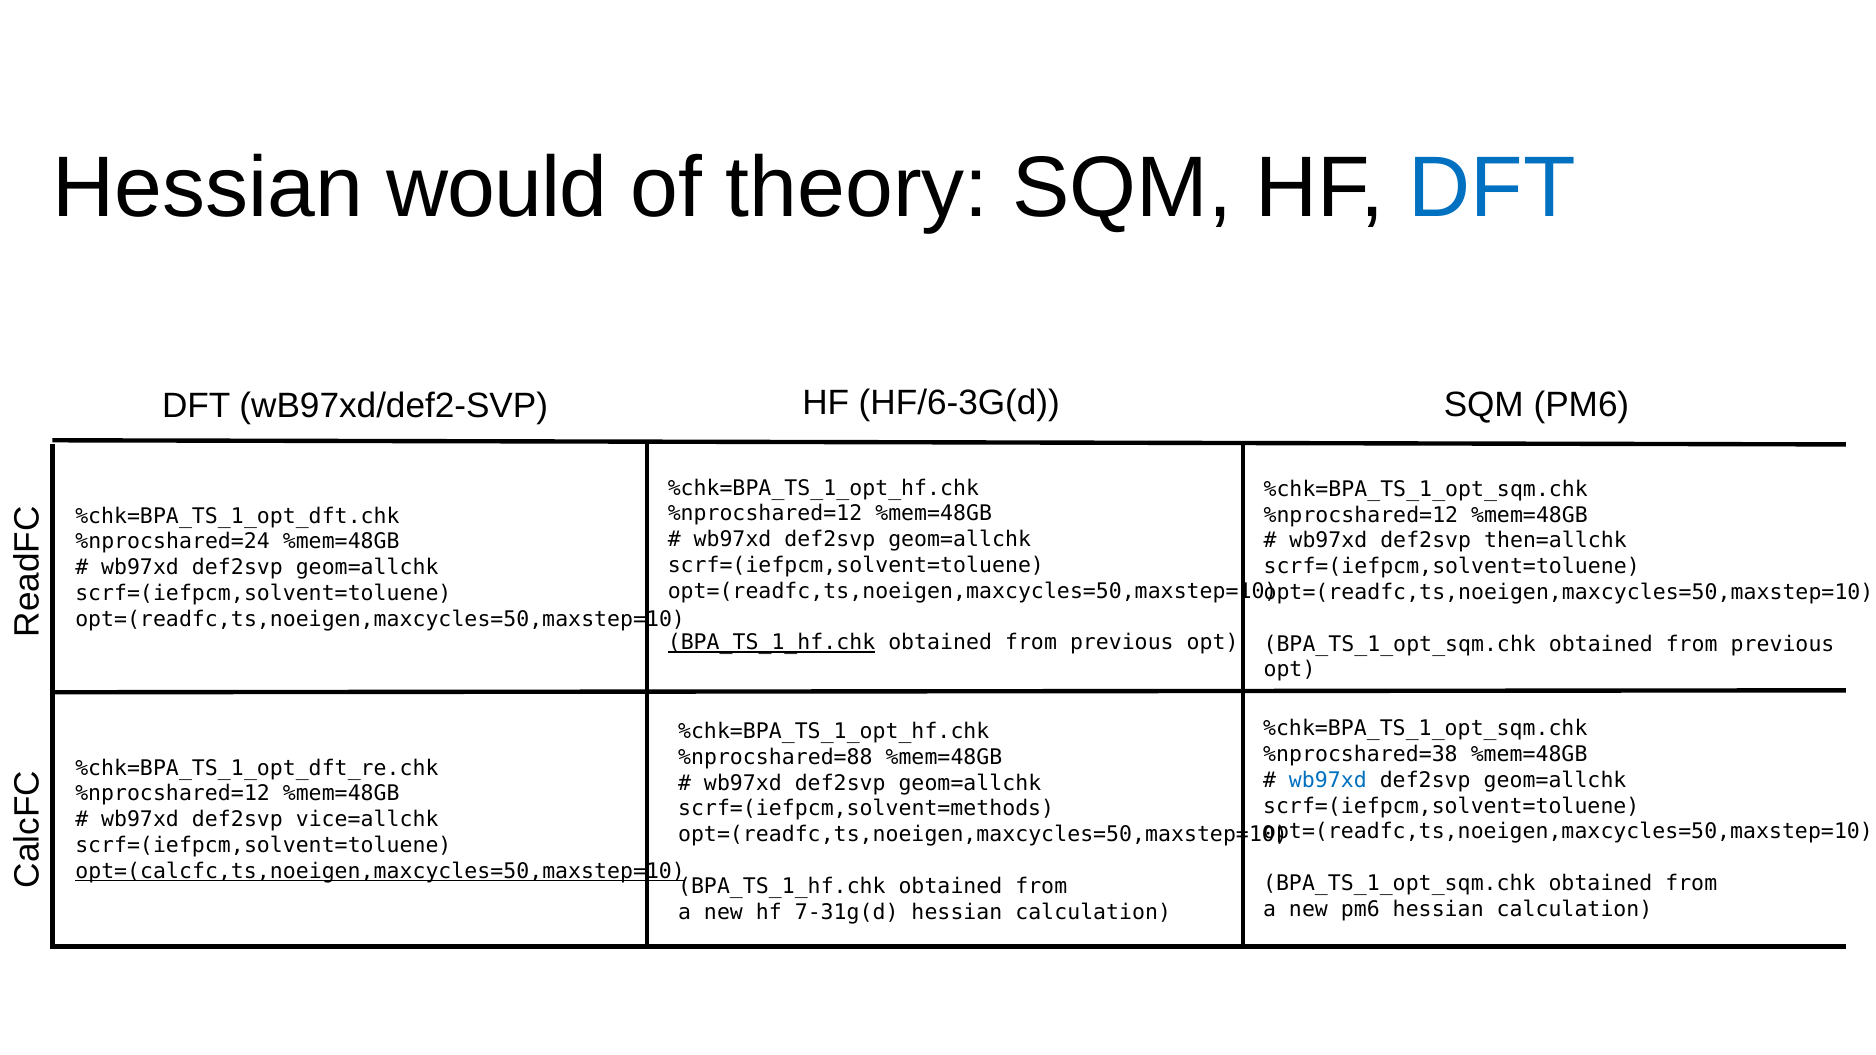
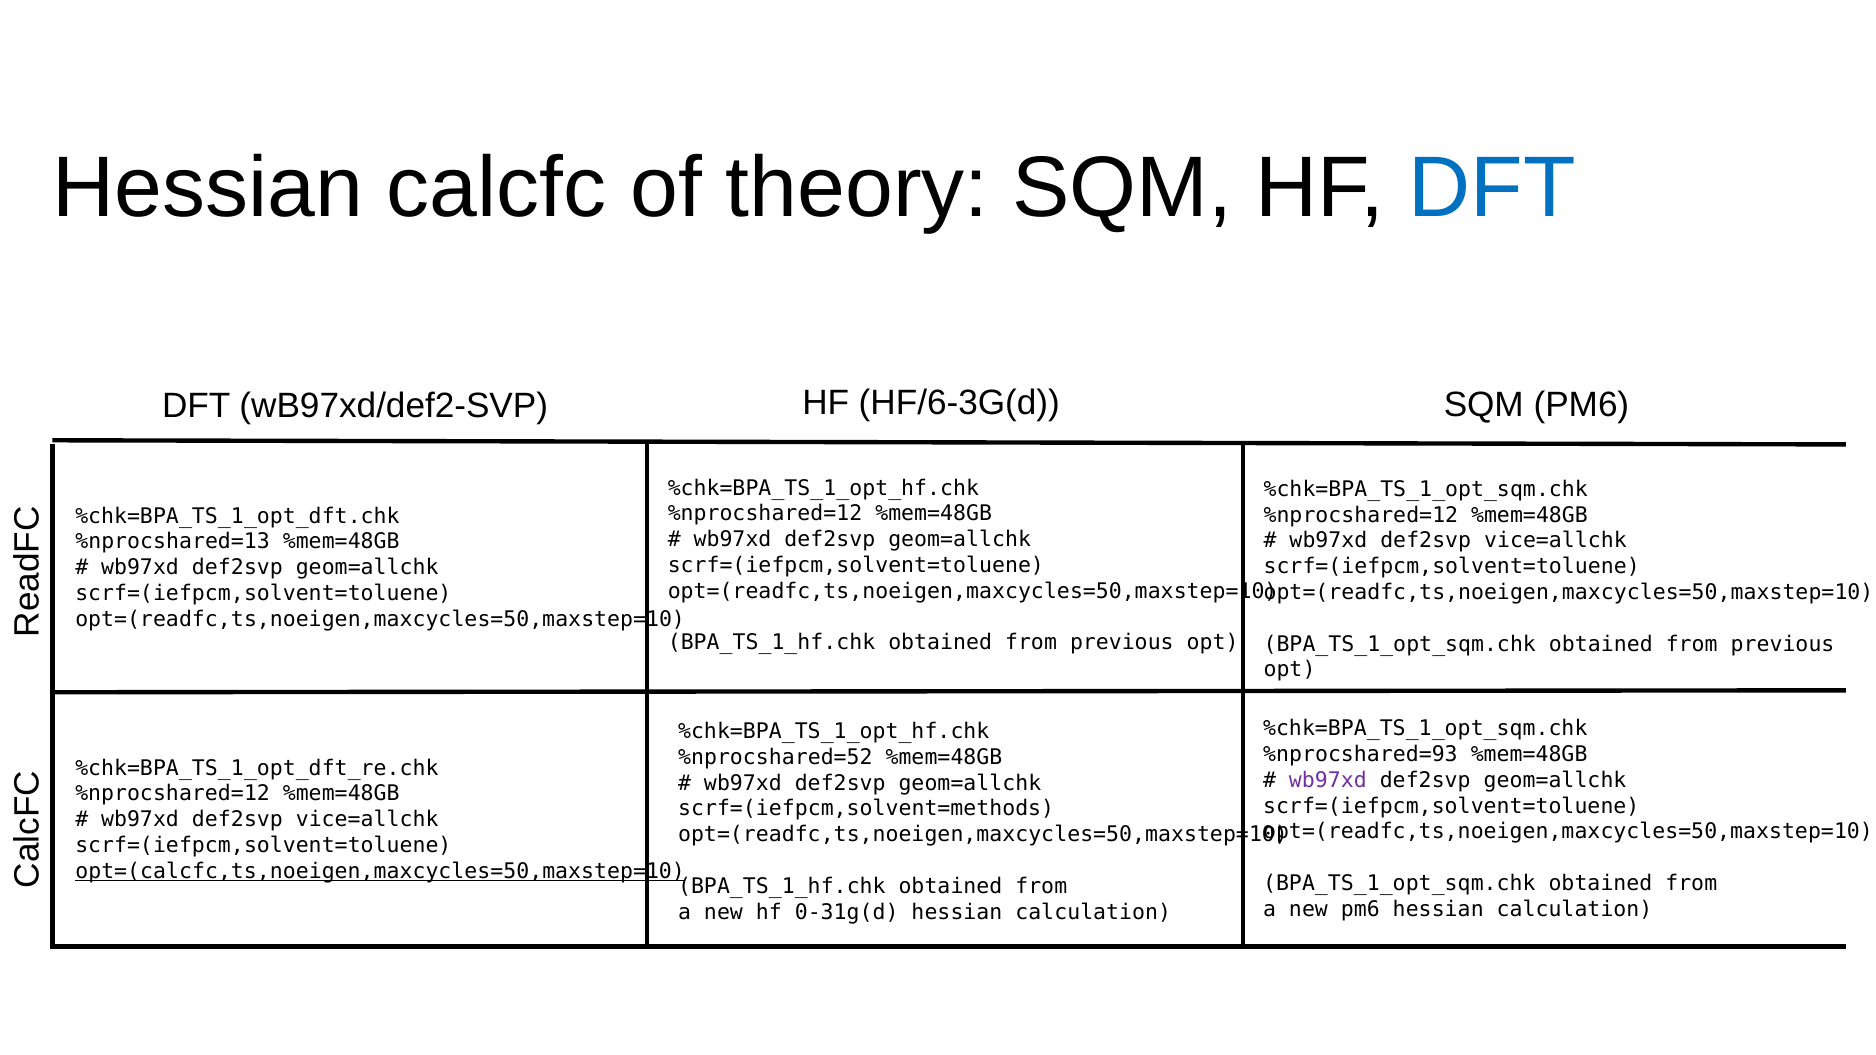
would: would -> calcfc
then=allchk at (1555, 541): then=allchk -> vice=allchk
%nprocshared=24: %nprocshared=24 -> %nprocshared=13
BPA_TS_1_hf.chk at (772, 643) underline: present -> none
%nprocshared=38: %nprocshared=38 -> %nprocshared=93
%nprocshared=88: %nprocshared=88 -> %nprocshared=52
wb97xd at (1328, 780) colour: blue -> purple
7-31g(d: 7-31g(d -> 0-31g(d
